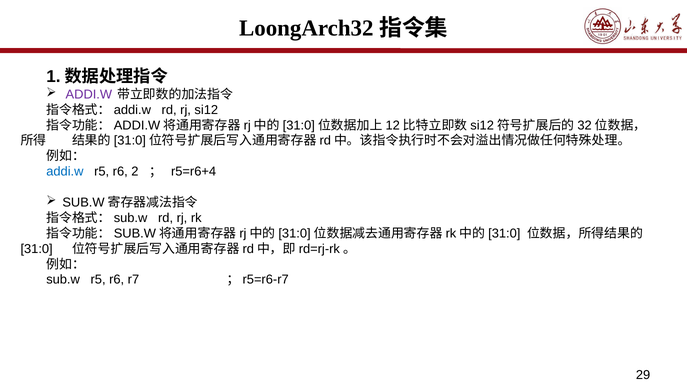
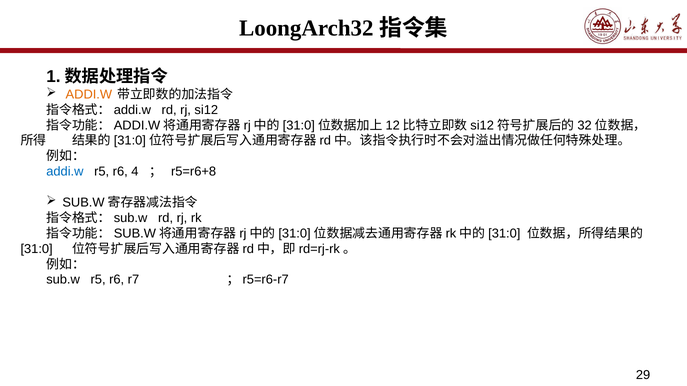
ADDI.W at (89, 95) colour: purple -> orange
2: 2 -> 4
r5=r6+4: r5=r6+4 -> r5=r6+8
